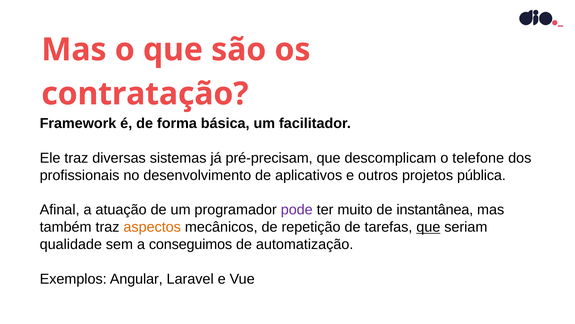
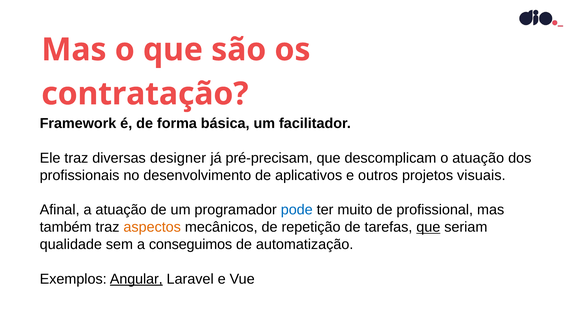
sistemas: sistemas -> designer
o telefone: telefone -> atuação
pública: pública -> visuais
pode colour: purple -> blue
instantânea: instantânea -> profissional
Angular underline: none -> present
